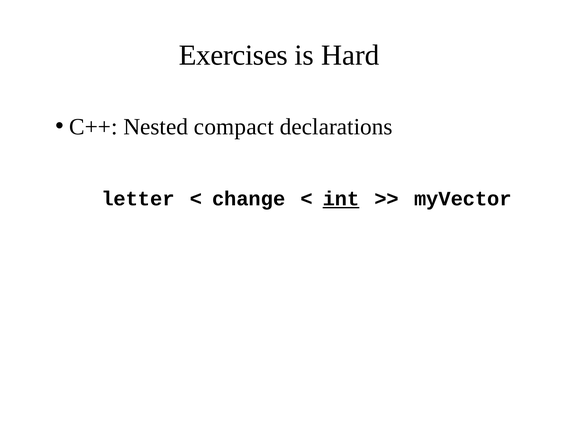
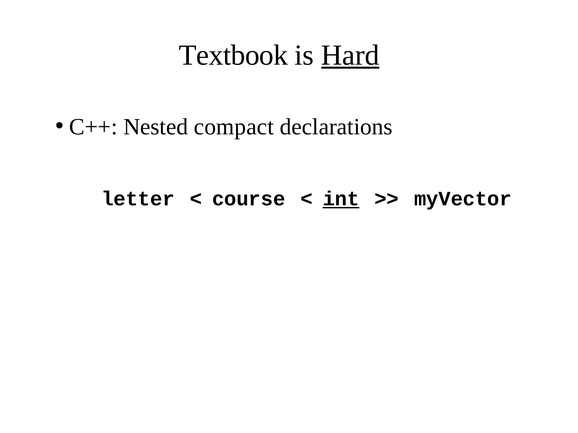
Exercises: Exercises -> Textbook
Hard underline: none -> present
change: change -> course
